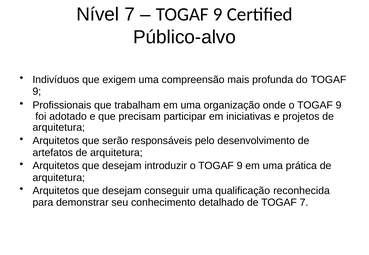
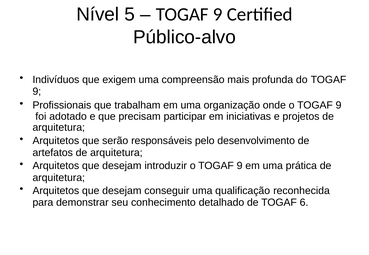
Nível 7: 7 -> 5
TOGAF 7: 7 -> 6
